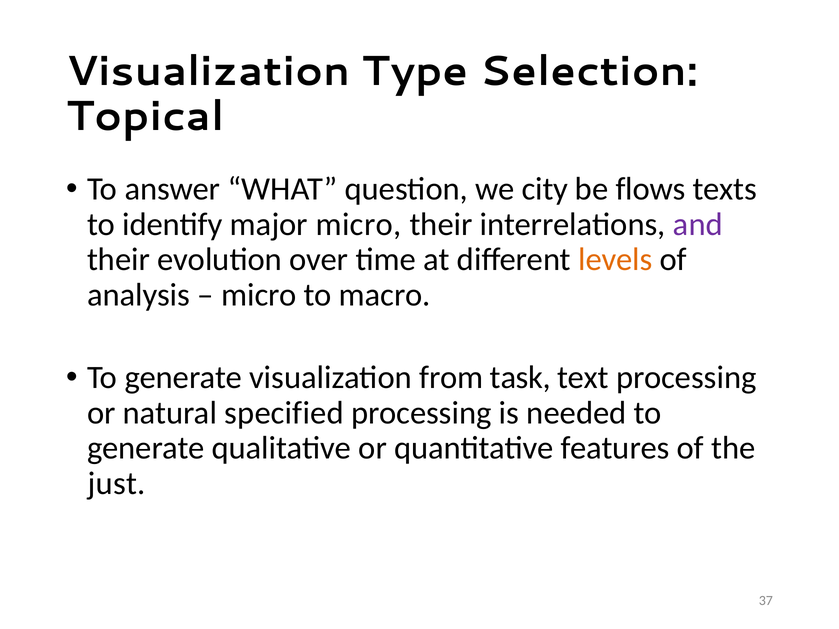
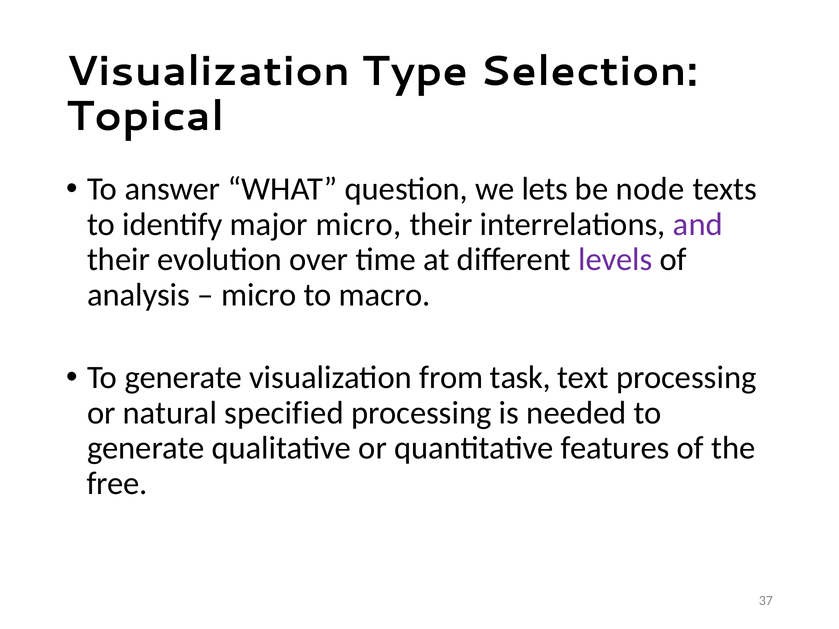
city: city -> lets
flows: flows -> node
levels colour: orange -> purple
just: just -> free
